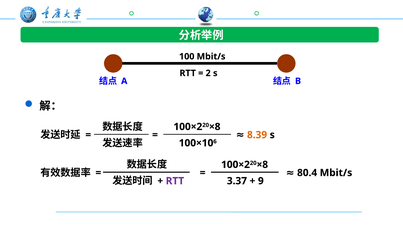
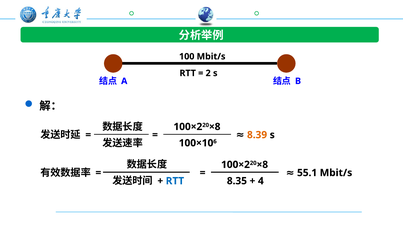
80.4: 80.4 -> 55.1
RTT at (175, 181) colour: purple -> blue
3.37: 3.37 -> 8.35
9: 9 -> 4
